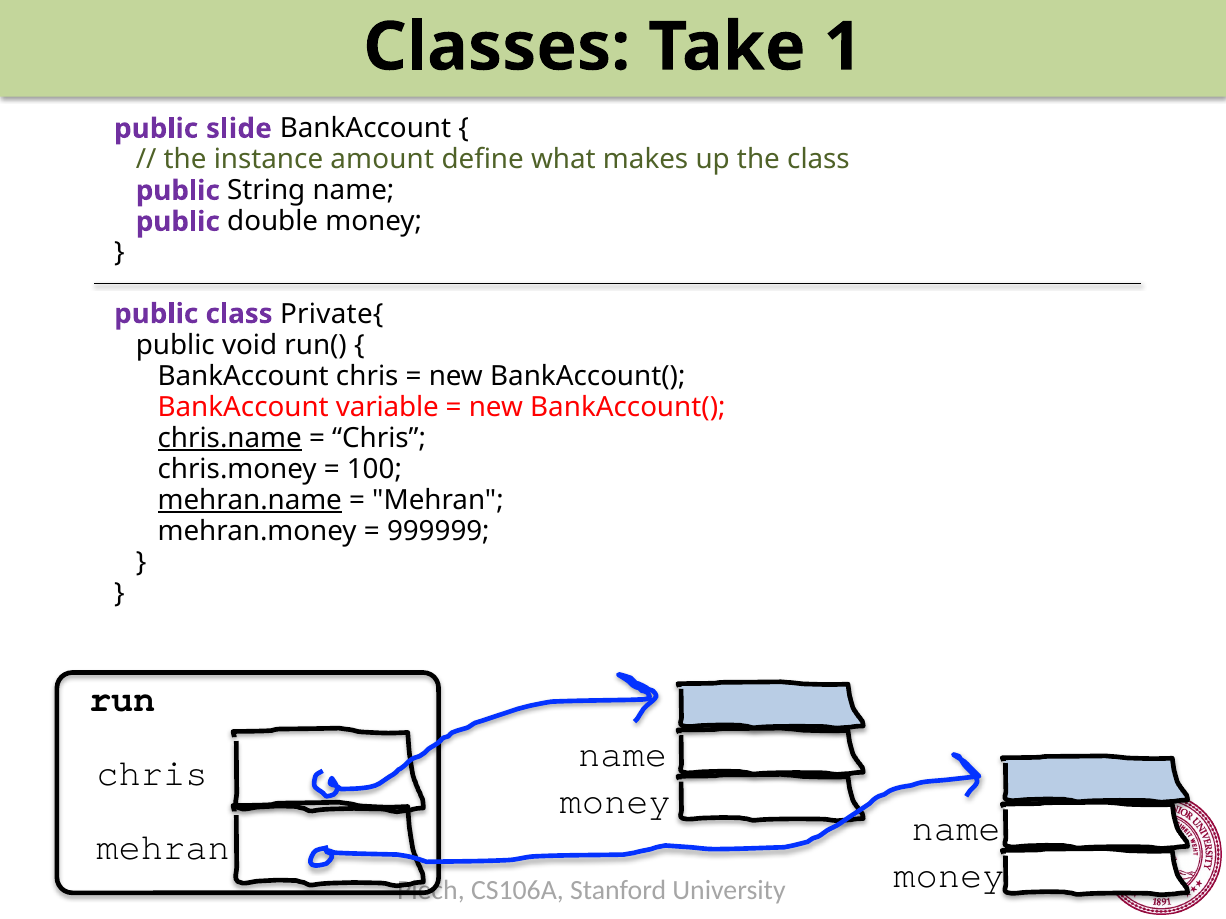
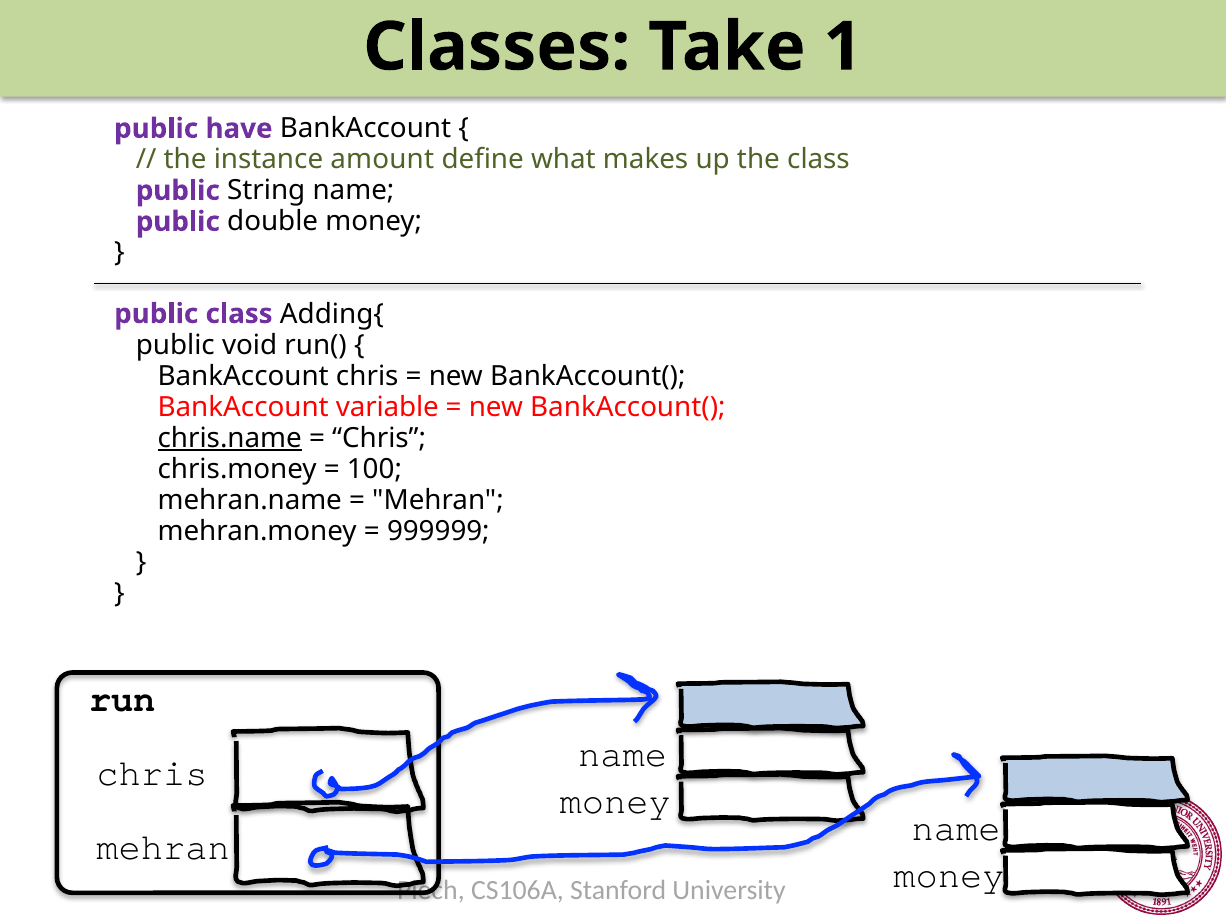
slide: slide -> have
Private{: Private{ -> Adding{
mehran.name underline: present -> none
